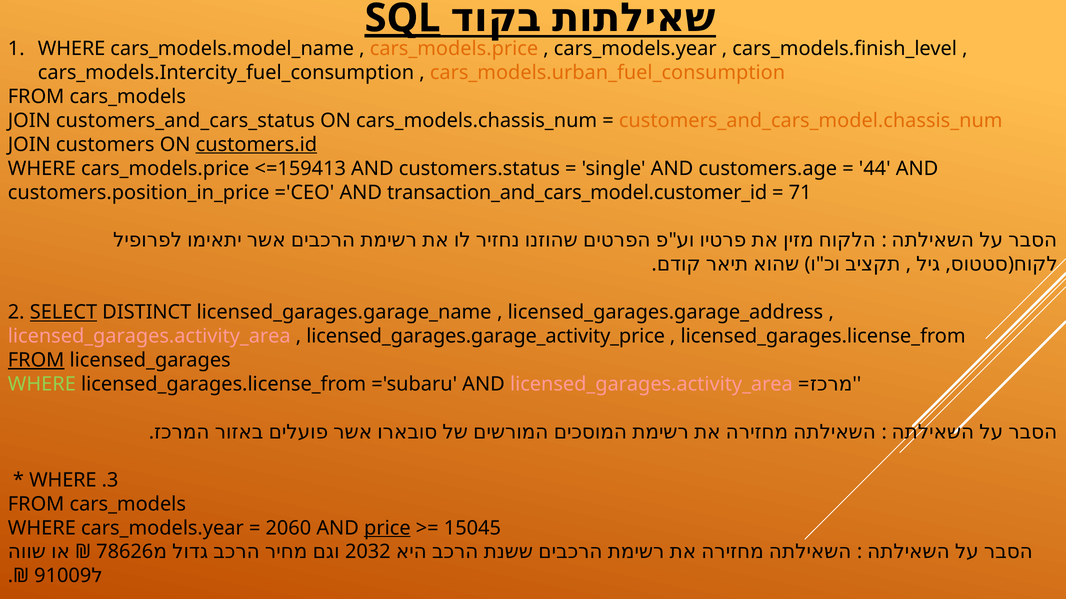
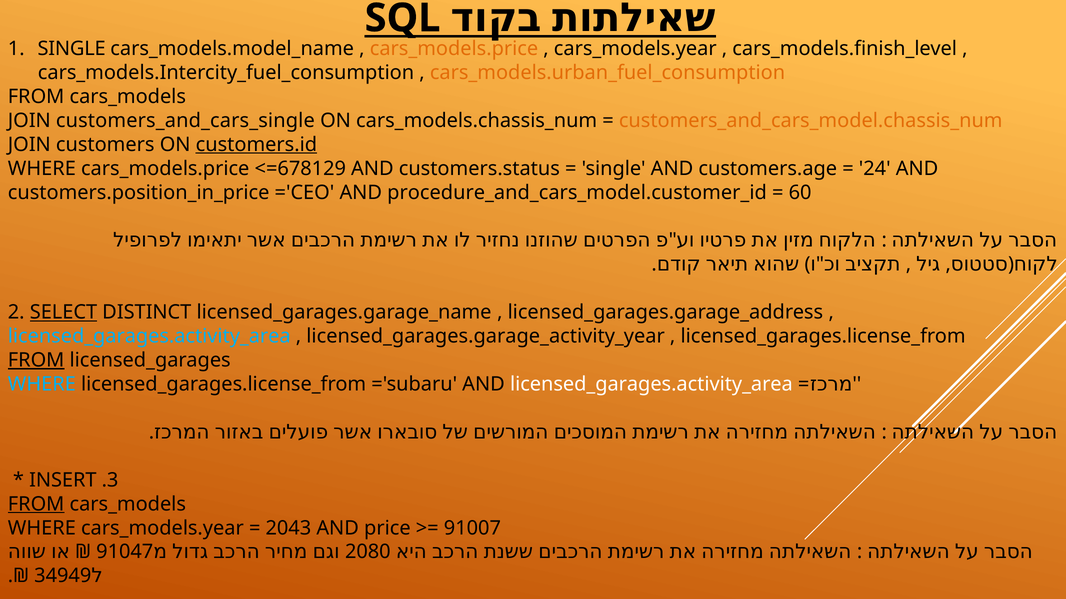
SQL underline: present -> none
WHERE at (72, 49): WHERE -> SINGLE
customers_and_cars_status: customers_and_cars_status -> customers_and_cars_single
<=159413: <=159413 -> <=678129
44: 44 -> 24
transaction_and_cars_model.customer_id: transaction_and_cars_model.customer_id -> procedure_and_cars_model.customer_id
71: 71 -> 60
licensed_garages.activity_area at (149, 337) colour: pink -> light blue
licensed_garages.garage_activity_price: licensed_garages.garage_activity_price -> licensed_garages.garage_activity_year
WHERE at (42, 385) colour: light green -> light blue
licensed_garages.activity_area at (651, 385) colour: pink -> white
WHERE at (63, 480): WHERE -> INSERT
FROM at (36, 504) underline: none -> present
2060: 2060 -> 2043
price underline: present -> none
15045: 15045 -> 91007
78626: 78626 -> 91047
2032: 2032 -> 2080
91009: 91009 -> 34949
